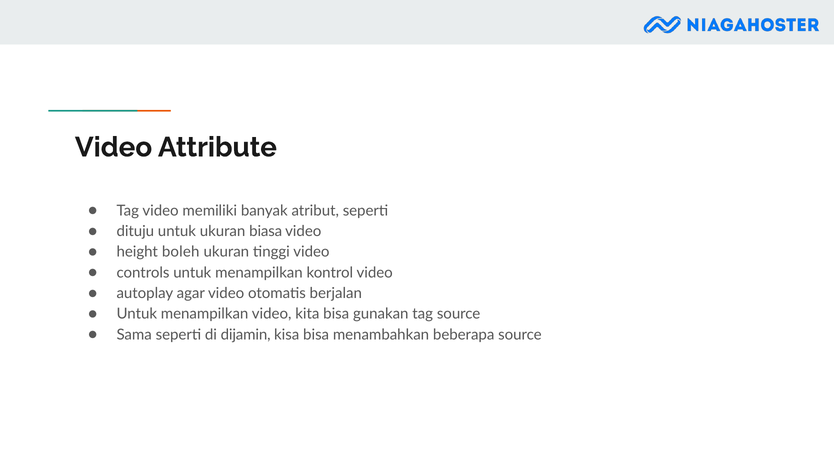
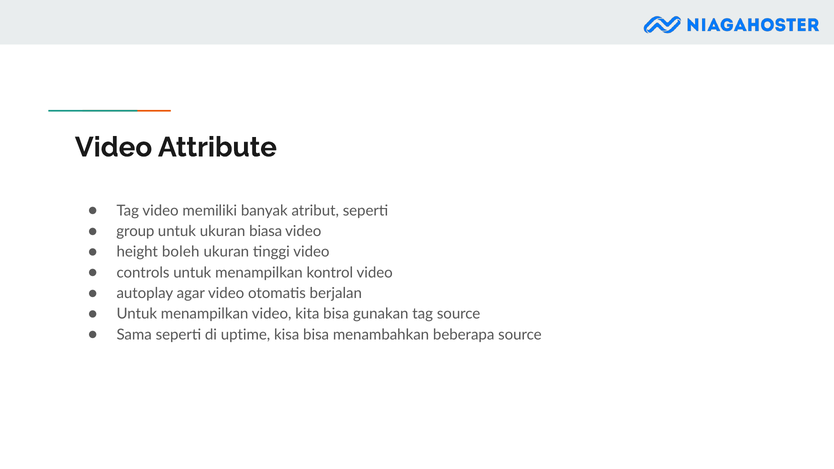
dituju: dituju -> group
dijamin: dijamin -> uptime
